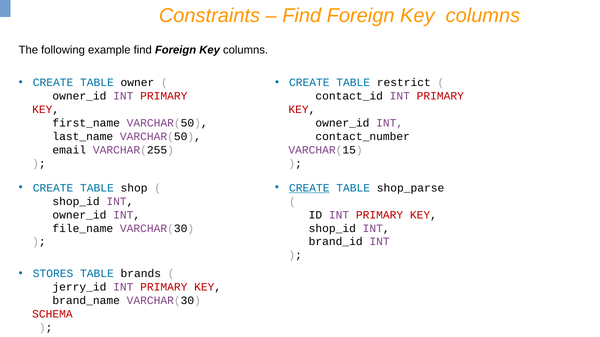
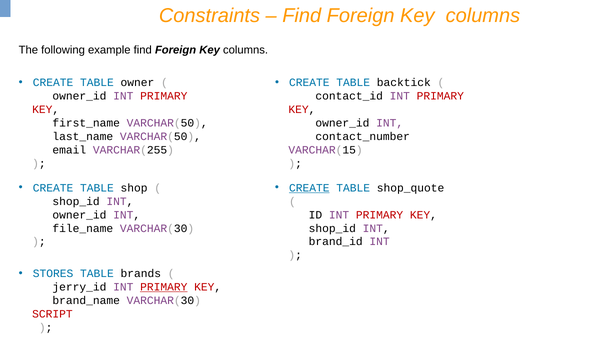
restrict: restrict -> backtick
shop_parse: shop_parse -> shop_quote
PRIMARY at (164, 287) underline: none -> present
SCHEMA: SCHEMA -> SCRIPT
